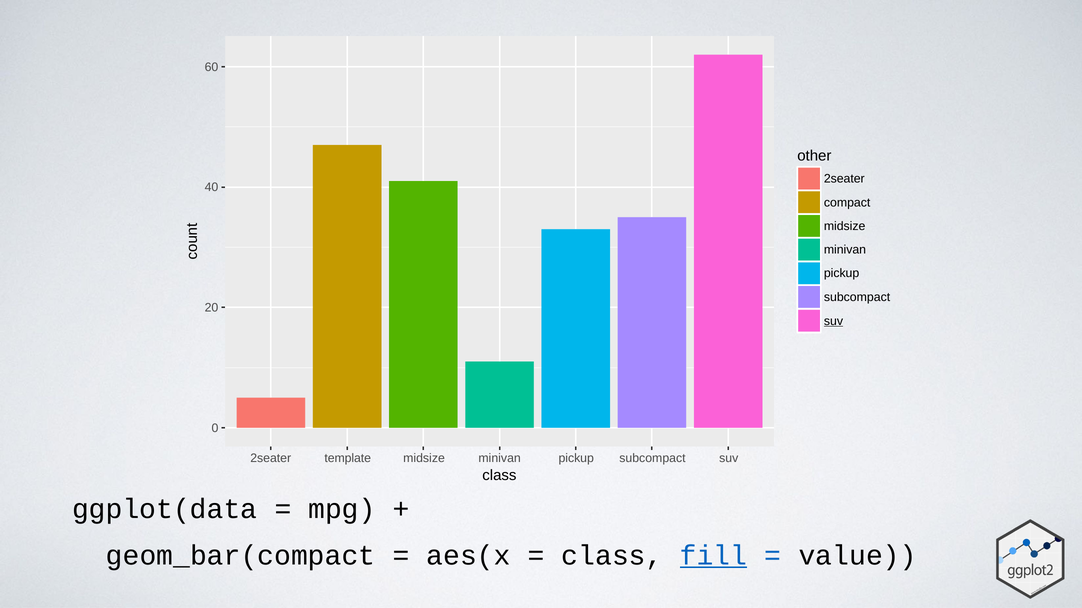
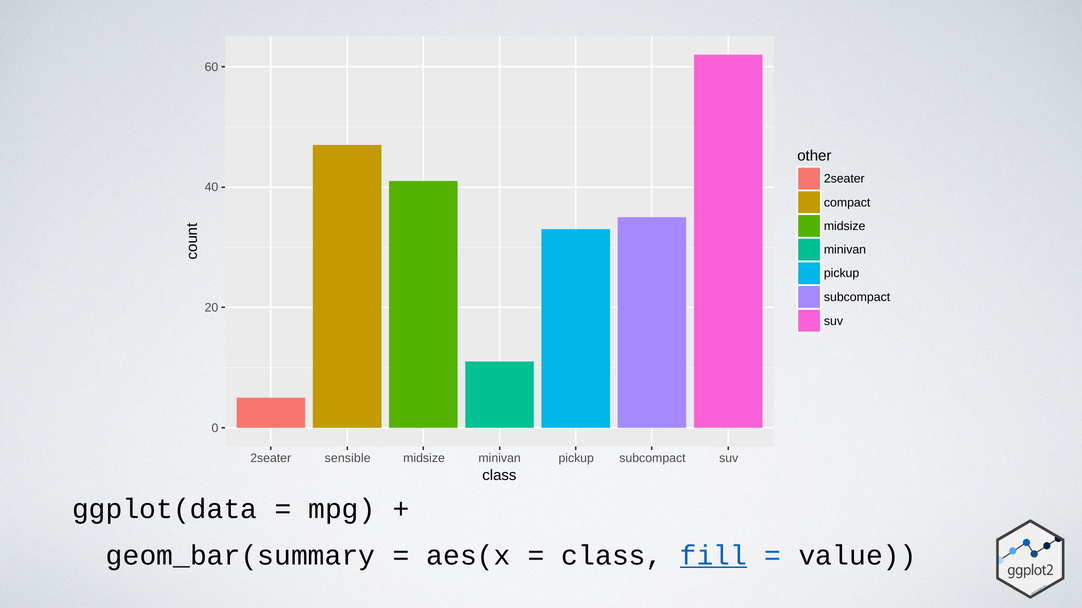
suv at (834, 321) underline: present -> none
template: template -> sensible
geom_bar(compact: geom_bar(compact -> geom_bar(summary
